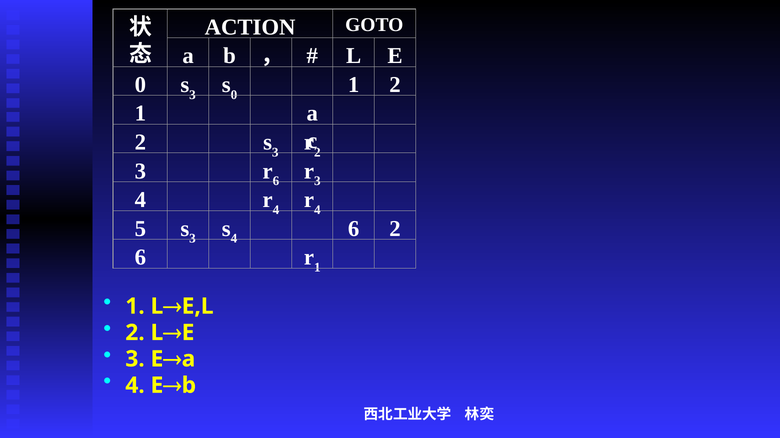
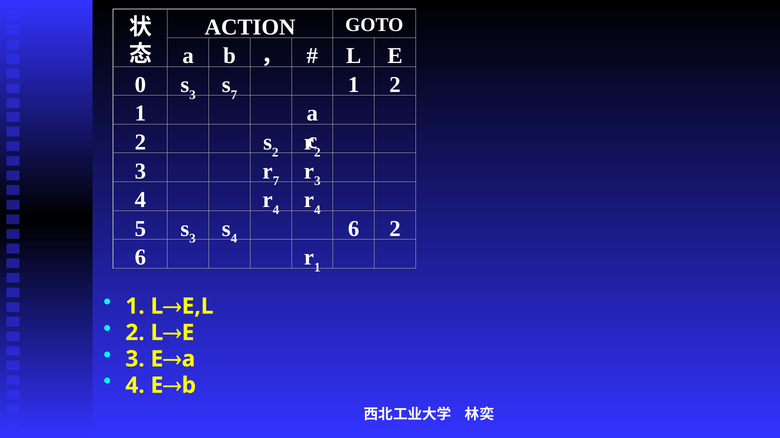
0 at (234, 95): 0 -> 7
3 at (275, 153): 3 -> 2
6 at (276, 181): 6 -> 7
